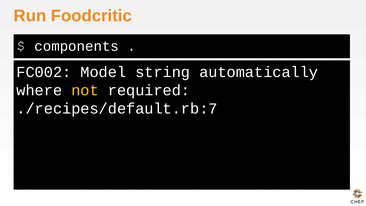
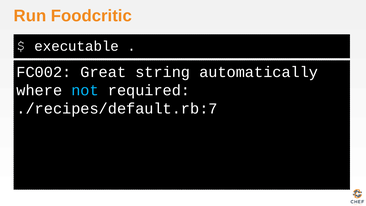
components: components -> executable
Model: Model -> Great
not colour: yellow -> light blue
